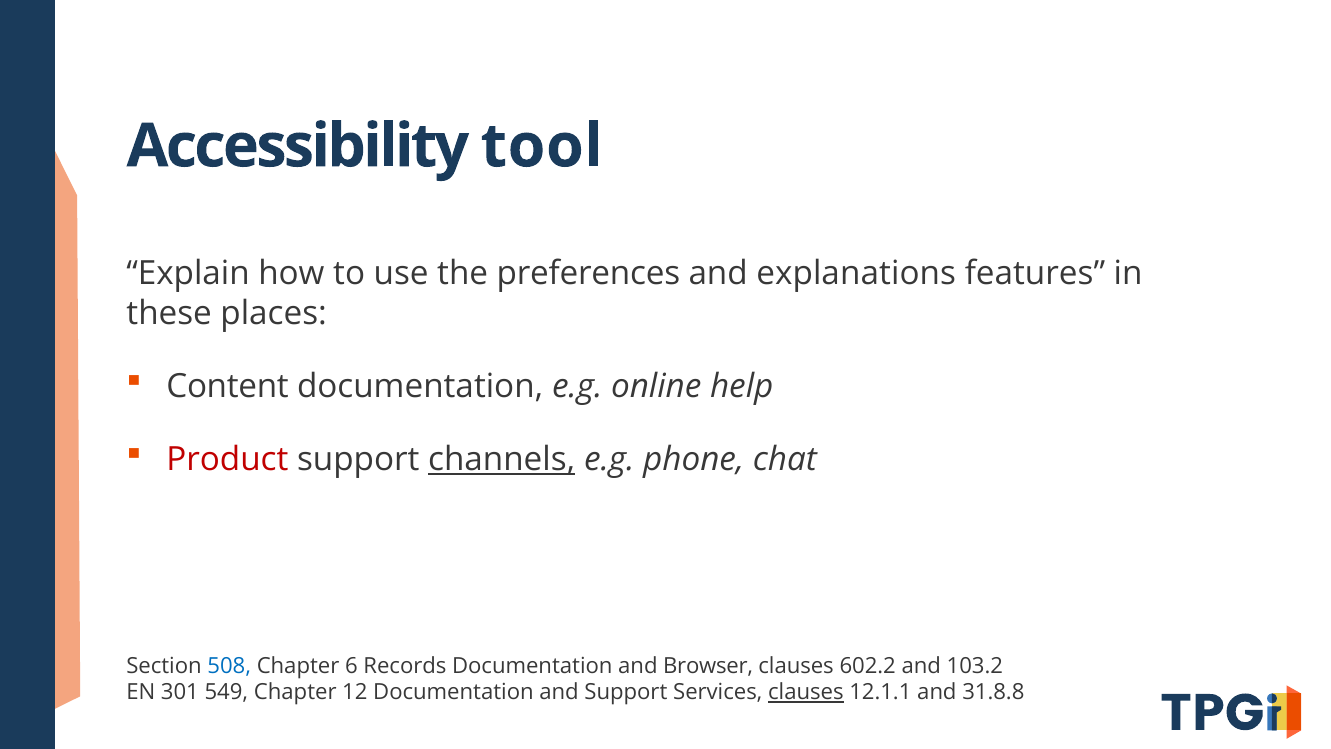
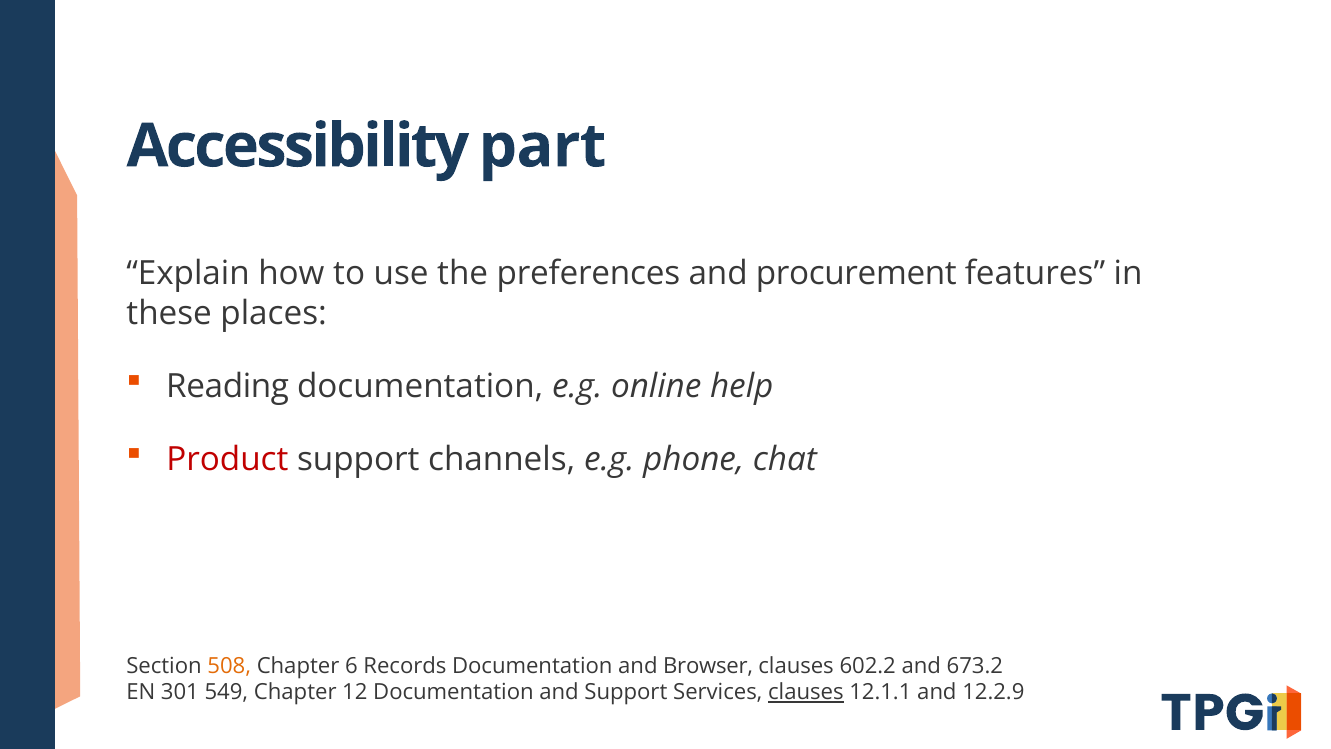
tool: tool -> part
explanations: explanations -> procurement
Content: Content -> Reading
channels underline: present -> none
508 colour: blue -> orange
103.2: 103.2 -> 673.2
31.8.8: 31.8.8 -> 12.2.9
